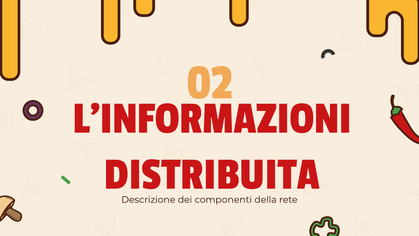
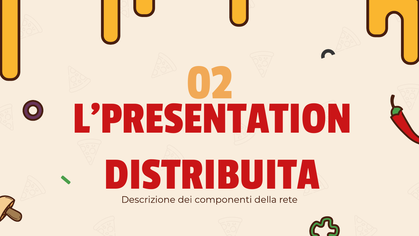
L’INFORMAZIONI: L’INFORMAZIONI -> L’PRESENTATION
